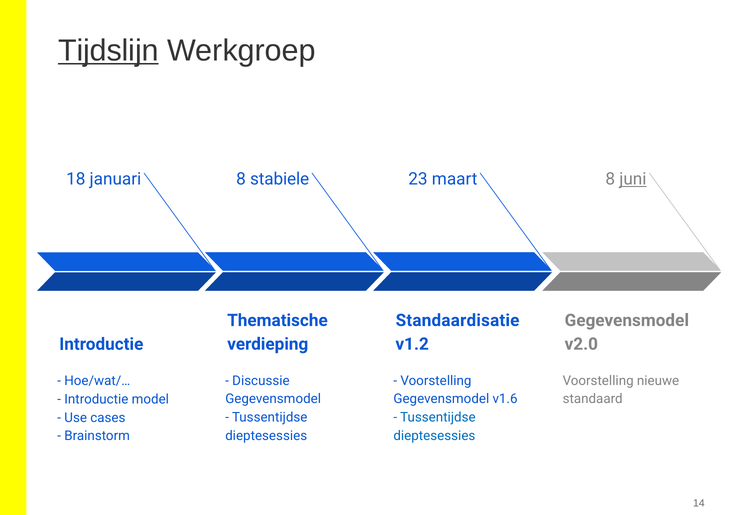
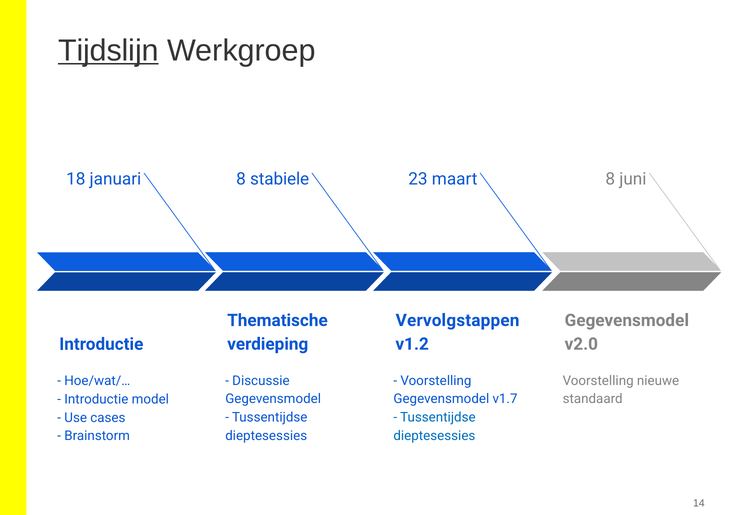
juni underline: present -> none
Standaardisatie: Standaardisatie -> Vervolgstappen
v1.6: v1.6 -> v1.7
